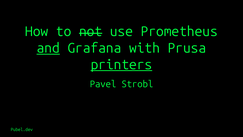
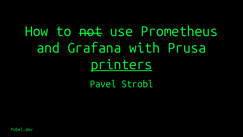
and underline: present -> none
